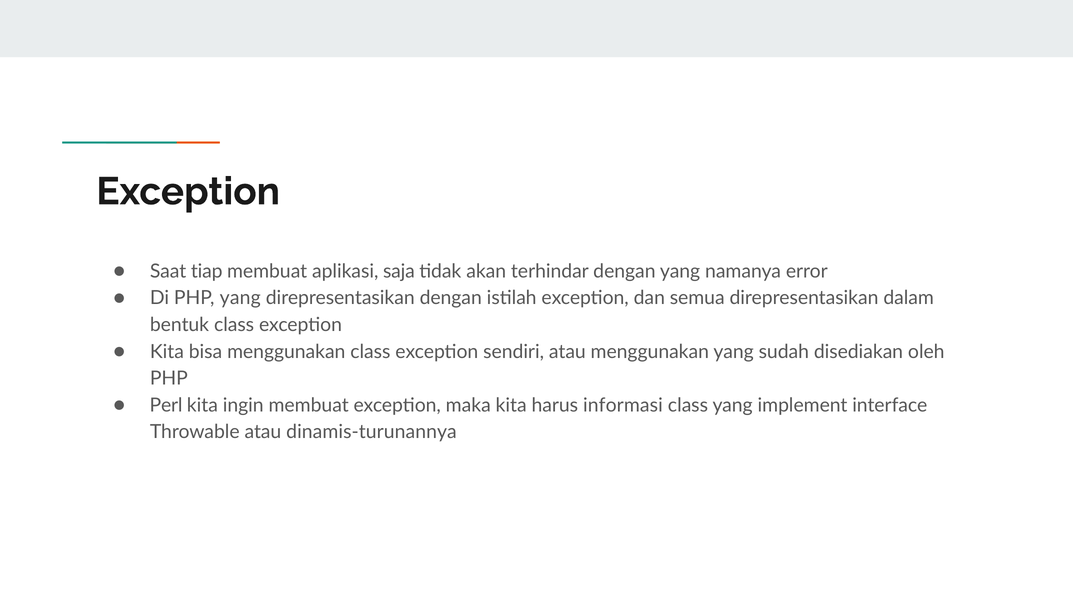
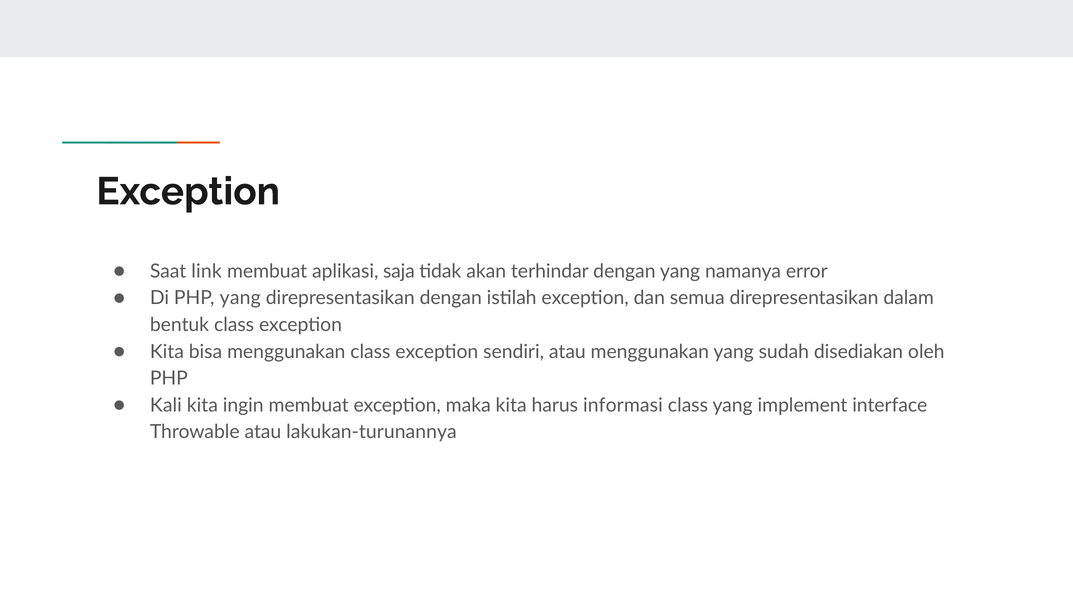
tiap: tiap -> link
Perl: Perl -> Kali
dinamis-turunannya: dinamis-turunannya -> lakukan-turunannya
